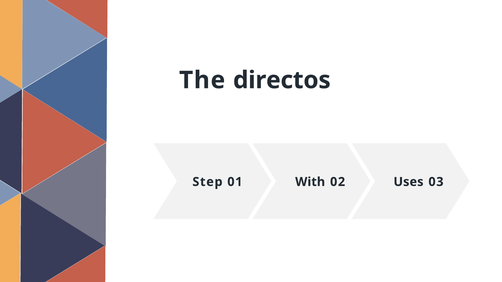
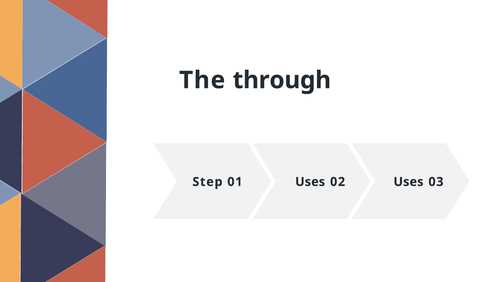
directos: directos -> through
01 With: With -> Uses
